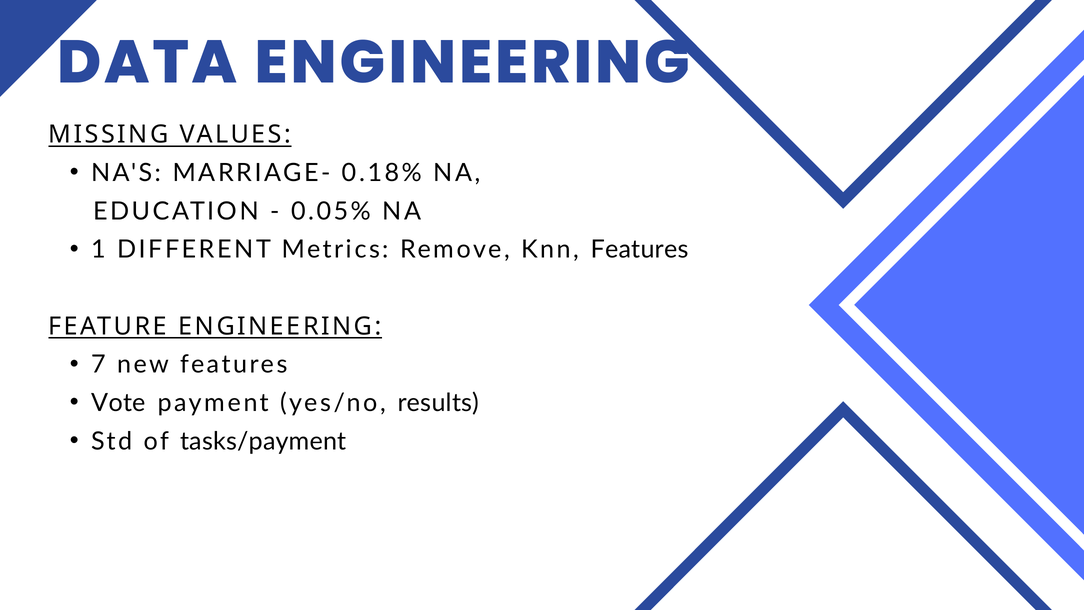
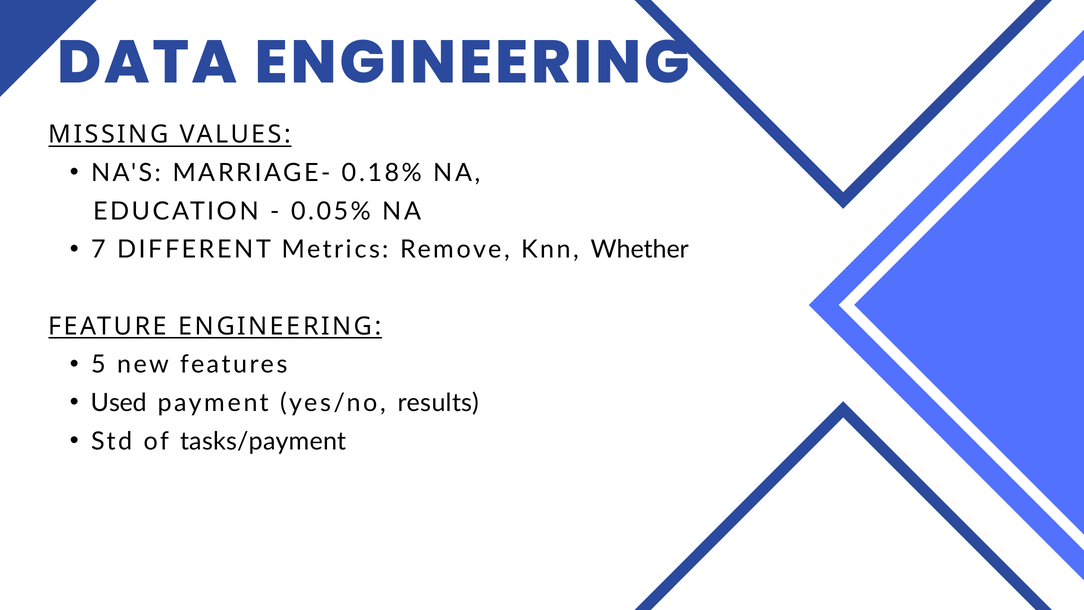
1: 1 -> 7
Knn Features: Features -> Whether
7: 7 -> 5
Vote: Vote -> Used
